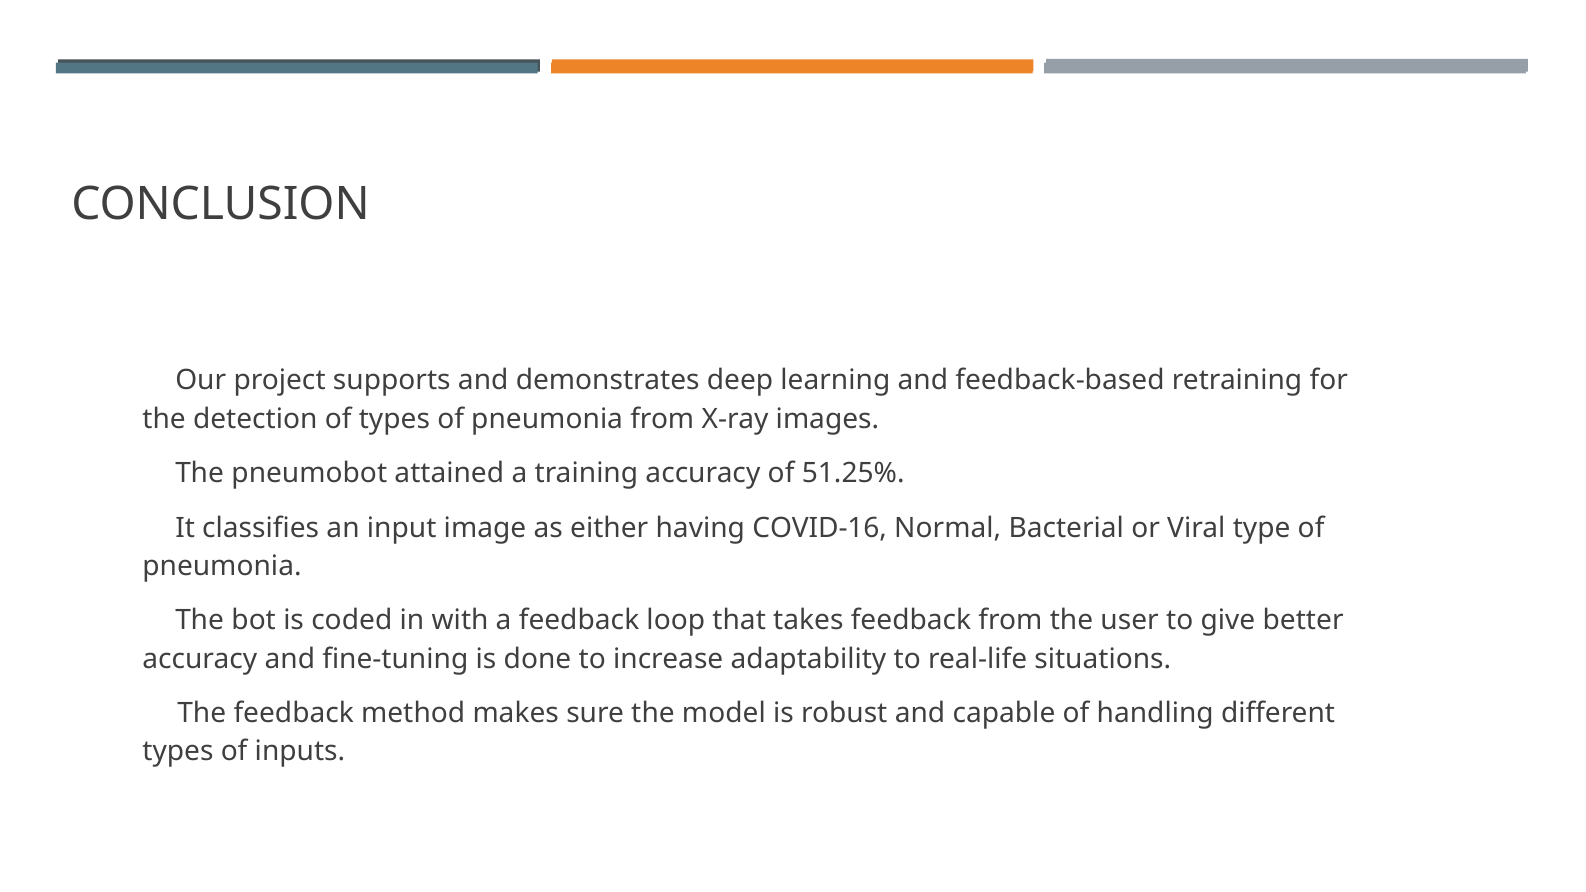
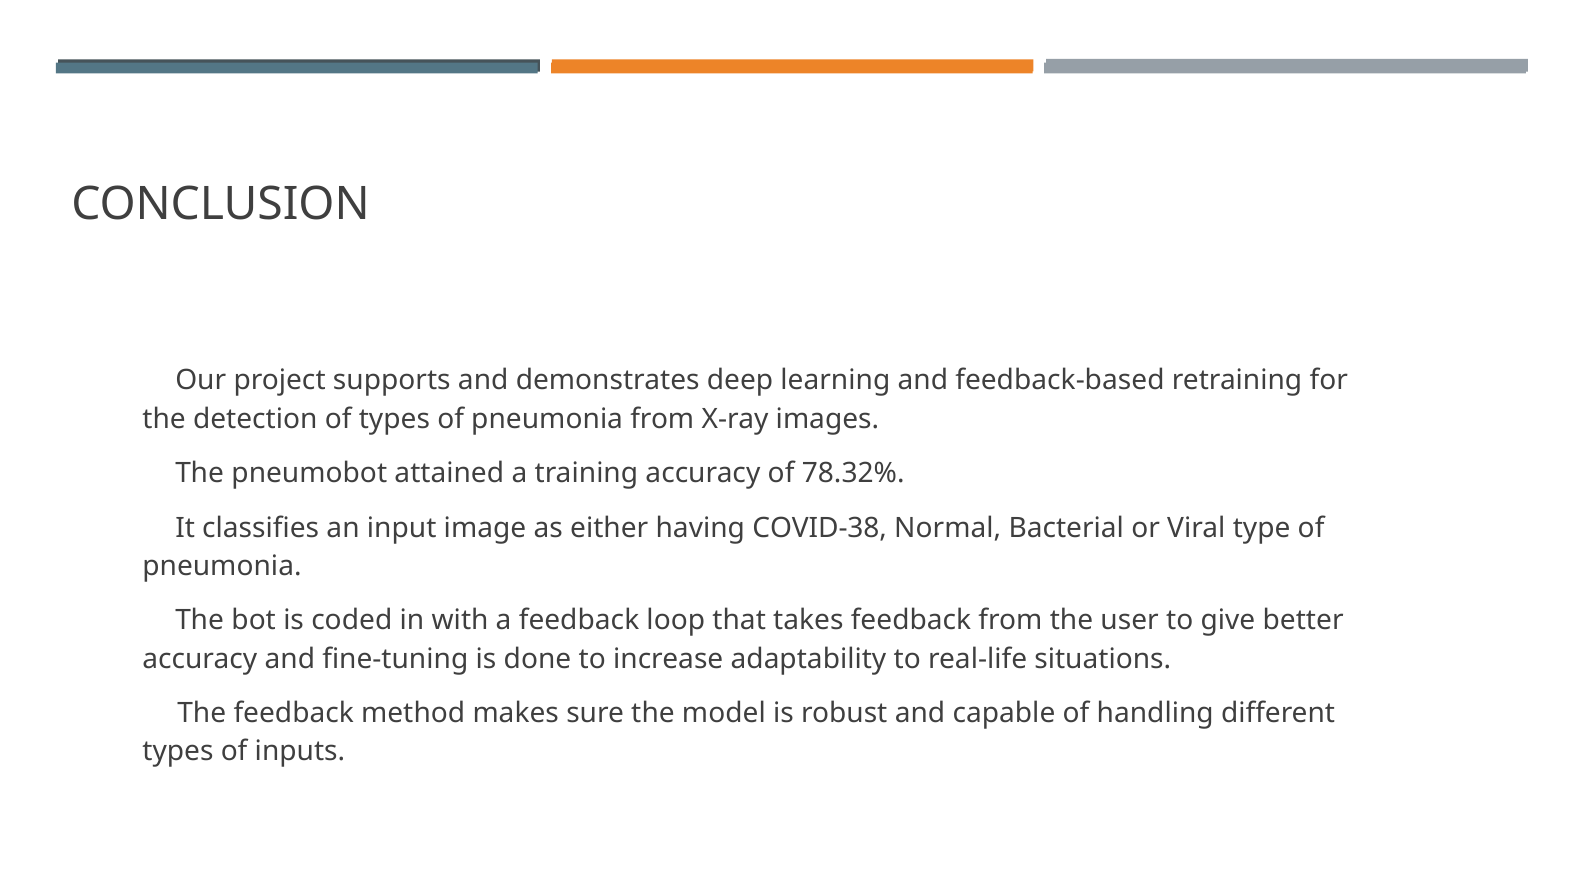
51.25%: 51.25% -> 78.32%
COVID-16: COVID-16 -> COVID-38
